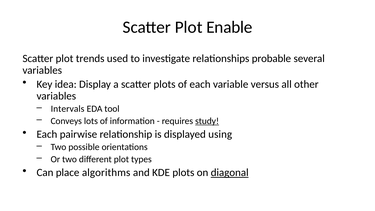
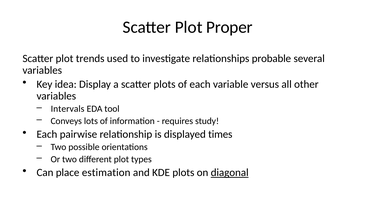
Enable: Enable -> Proper
study underline: present -> none
using: using -> times
algorithms: algorithms -> estimation
